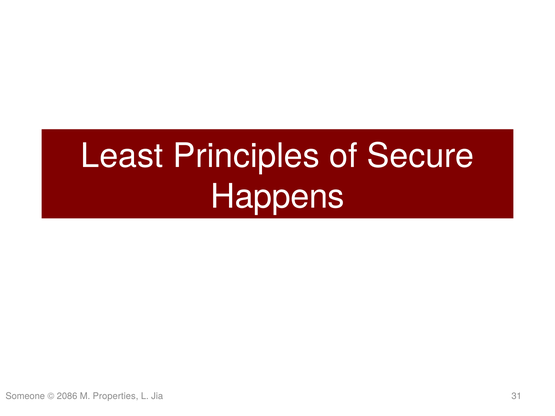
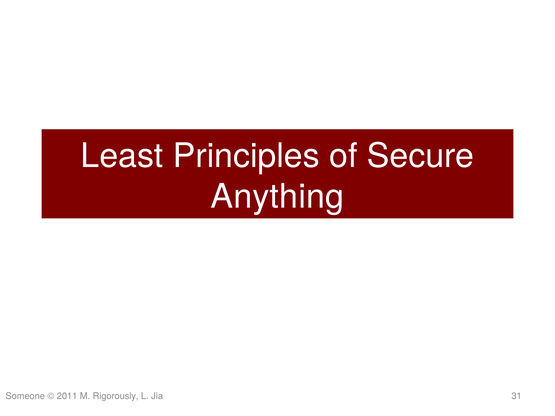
Happens: Happens -> Anything
2086: 2086 -> 2011
Properties: Properties -> Rigorously
